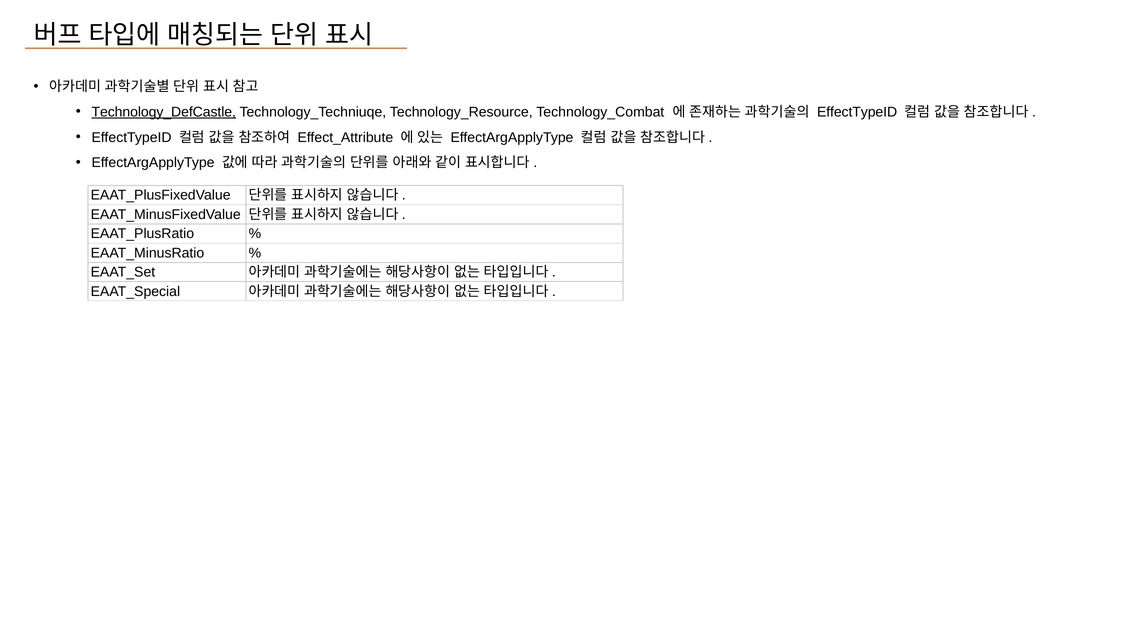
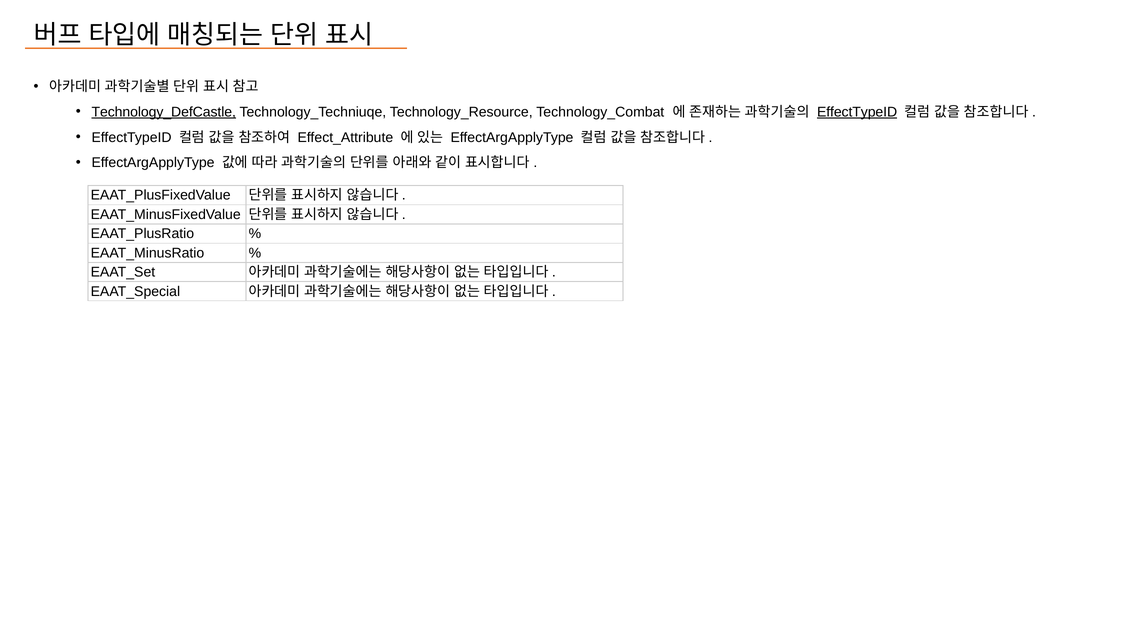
EffectTypeID at (857, 112) underline: none -> present
